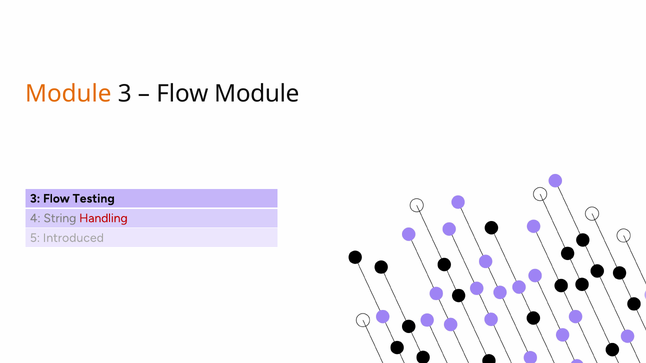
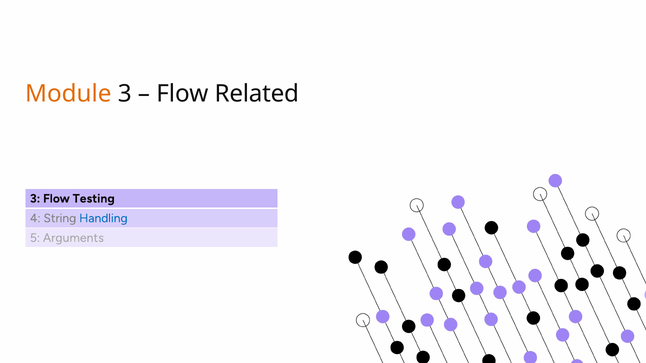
Flow Module: Module -> Related
Handling colour: red -> blue
Introduced: Introduced -> Arguments
